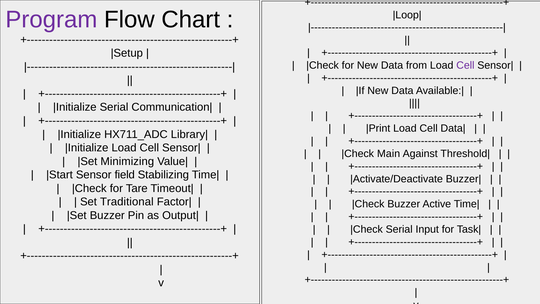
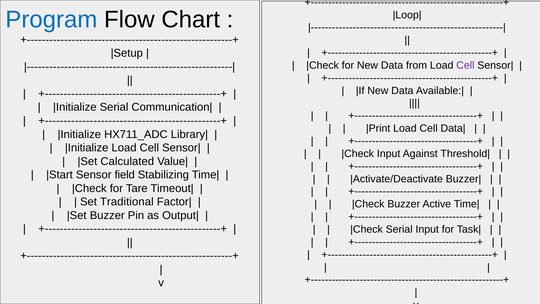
Program colour: purple -> blue
Main at (389, 154): Main -> Input
Minimizing: Minimizing -> Calculated
